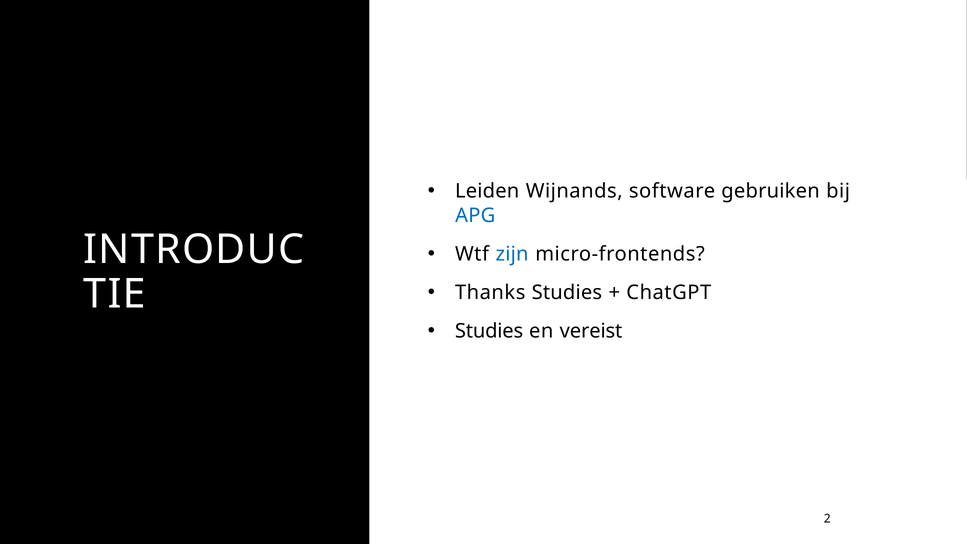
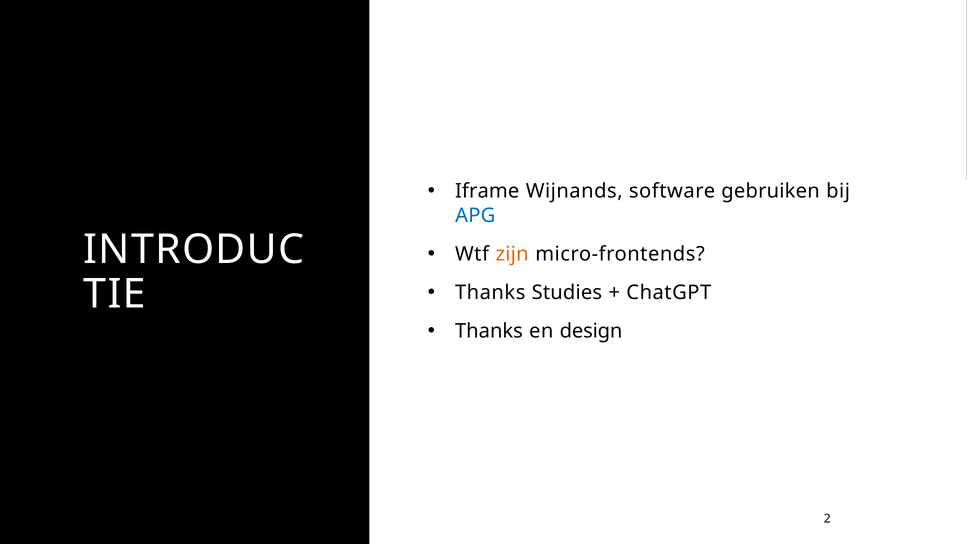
Leiden: Leiden -> Iframe
zijn colour: blue -> orange
Studies at (489, 331): Studies -> Thanks
vereist: vereist -> design
